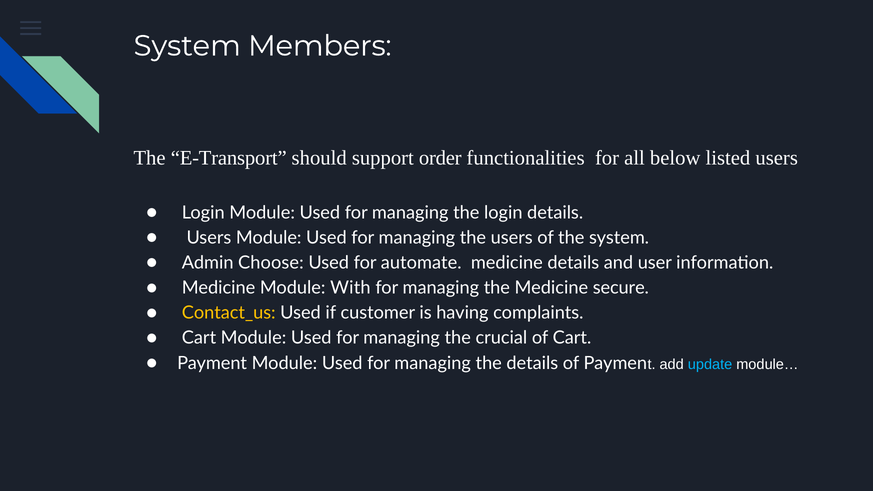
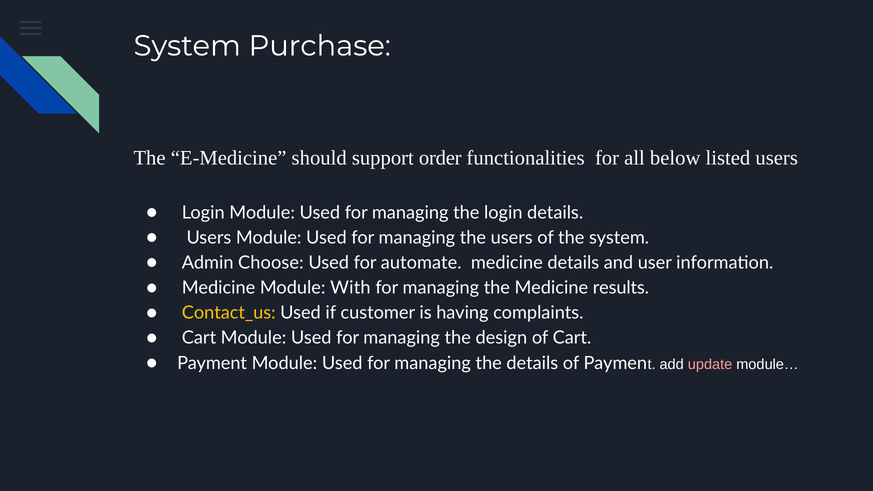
Members: Members -> Purchase
E-Transport: E-Transport -> E-Medicine
secure: secure -> results
crucial: crucial -> design
update colour: light blue -> pink
